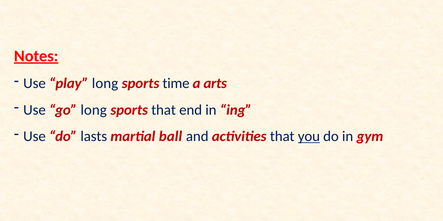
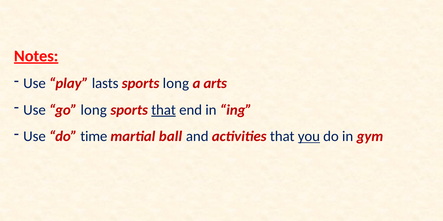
play long: long -> lasts
sports time: time -> long
that at (164, 110) underline: none -> present
lasts: lasts -> time
